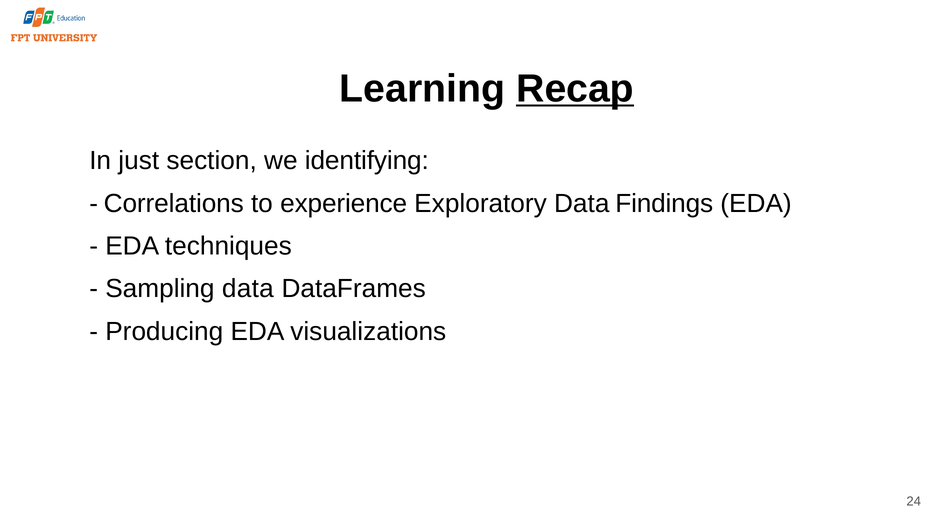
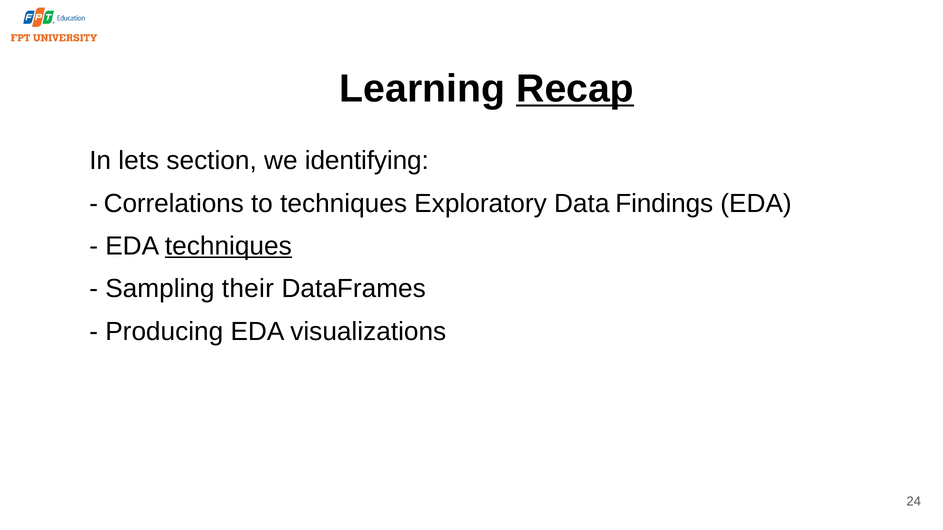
just: just -> lets
to experience: experience -> techniques
techniques at (228, 246) underline: none -> present
Sampling data: data -> their
